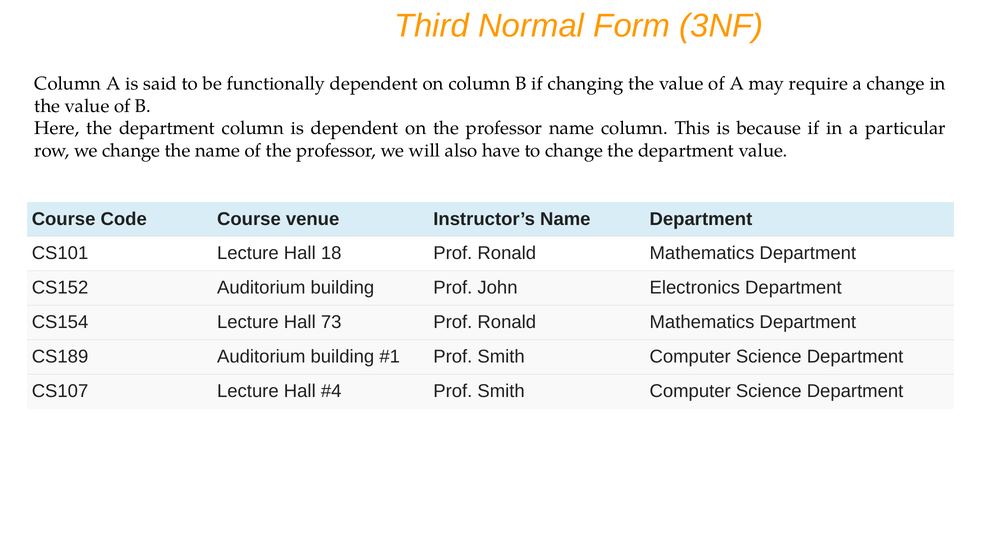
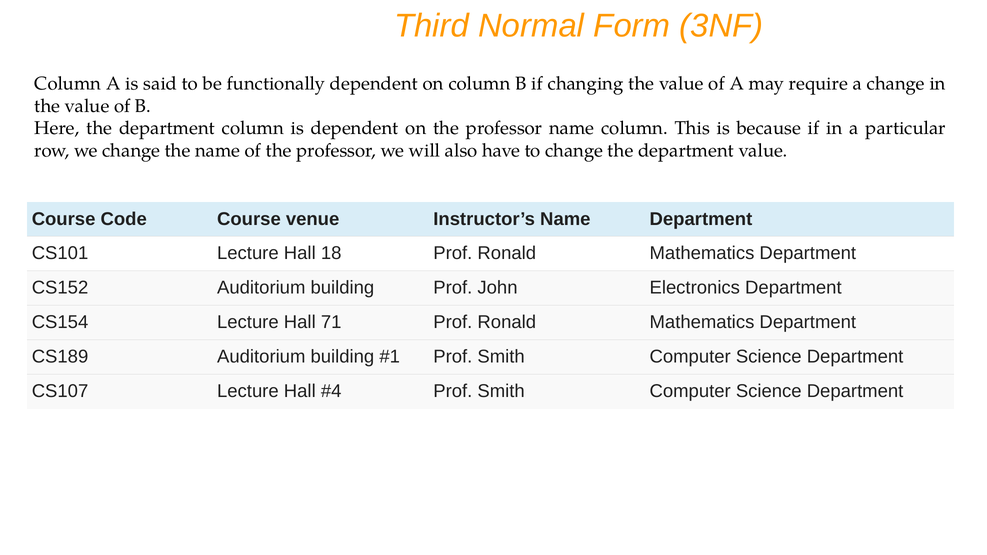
73: 73 -> 71
